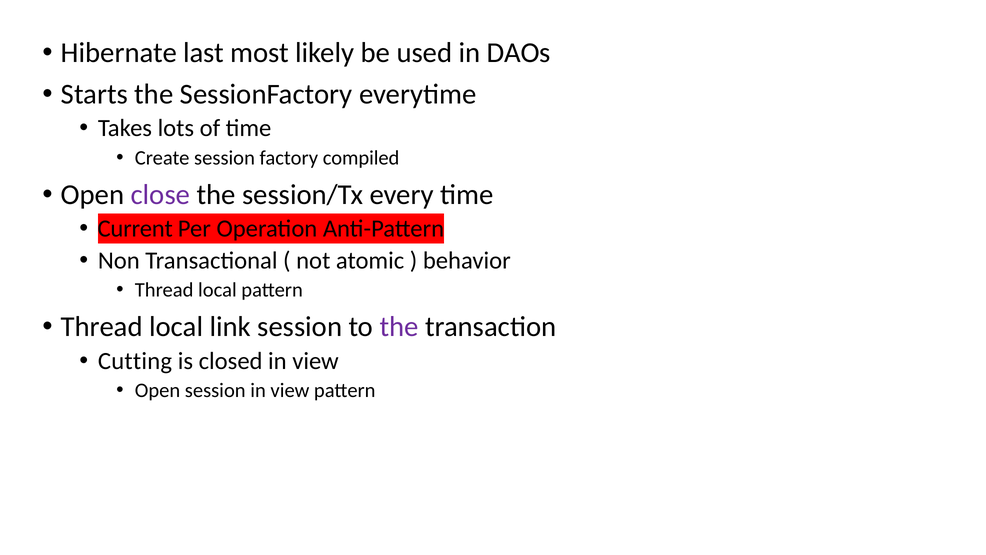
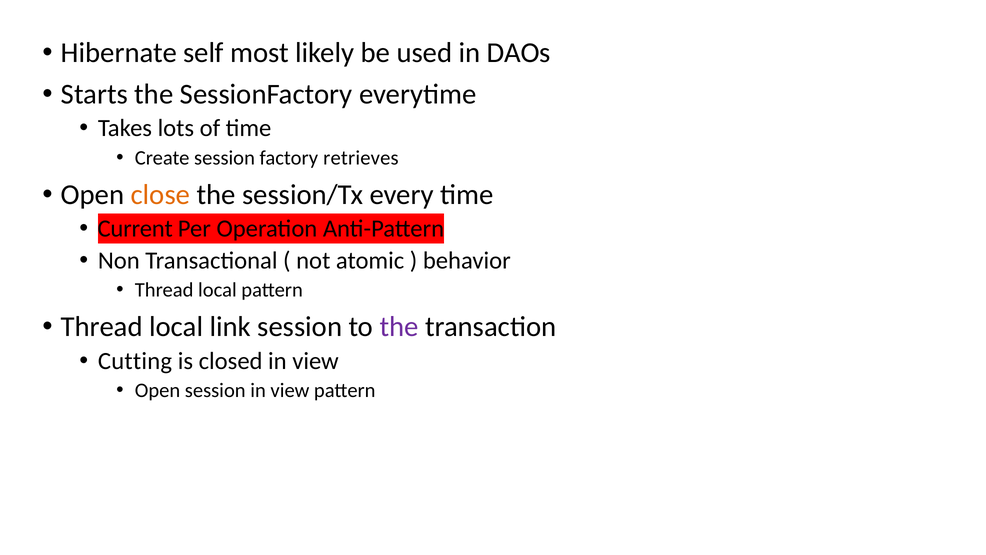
last: last -> self
compiled: compiled -> retrieves
close colour: purple -> orange
